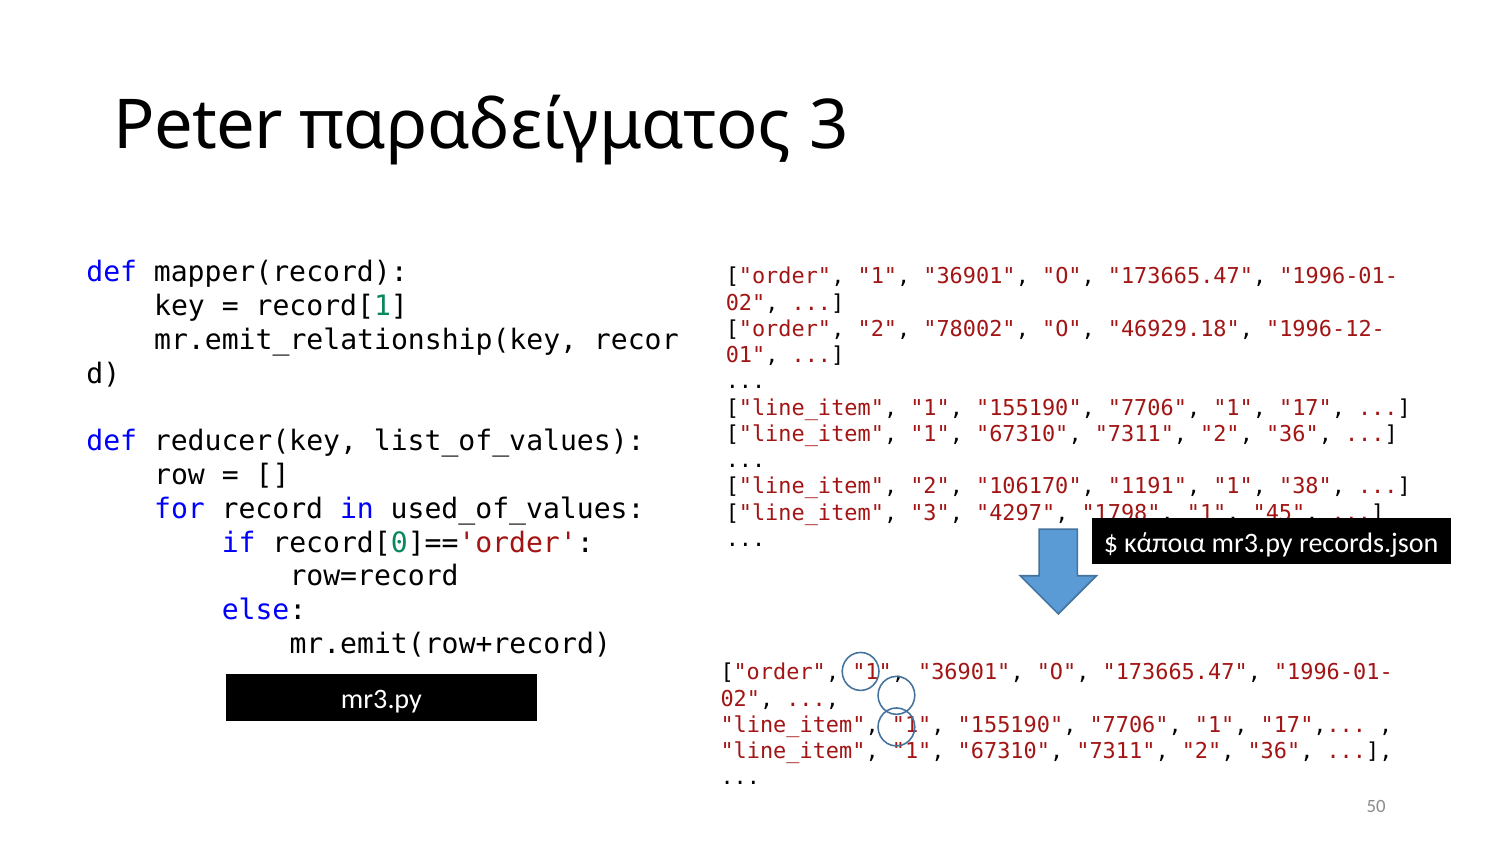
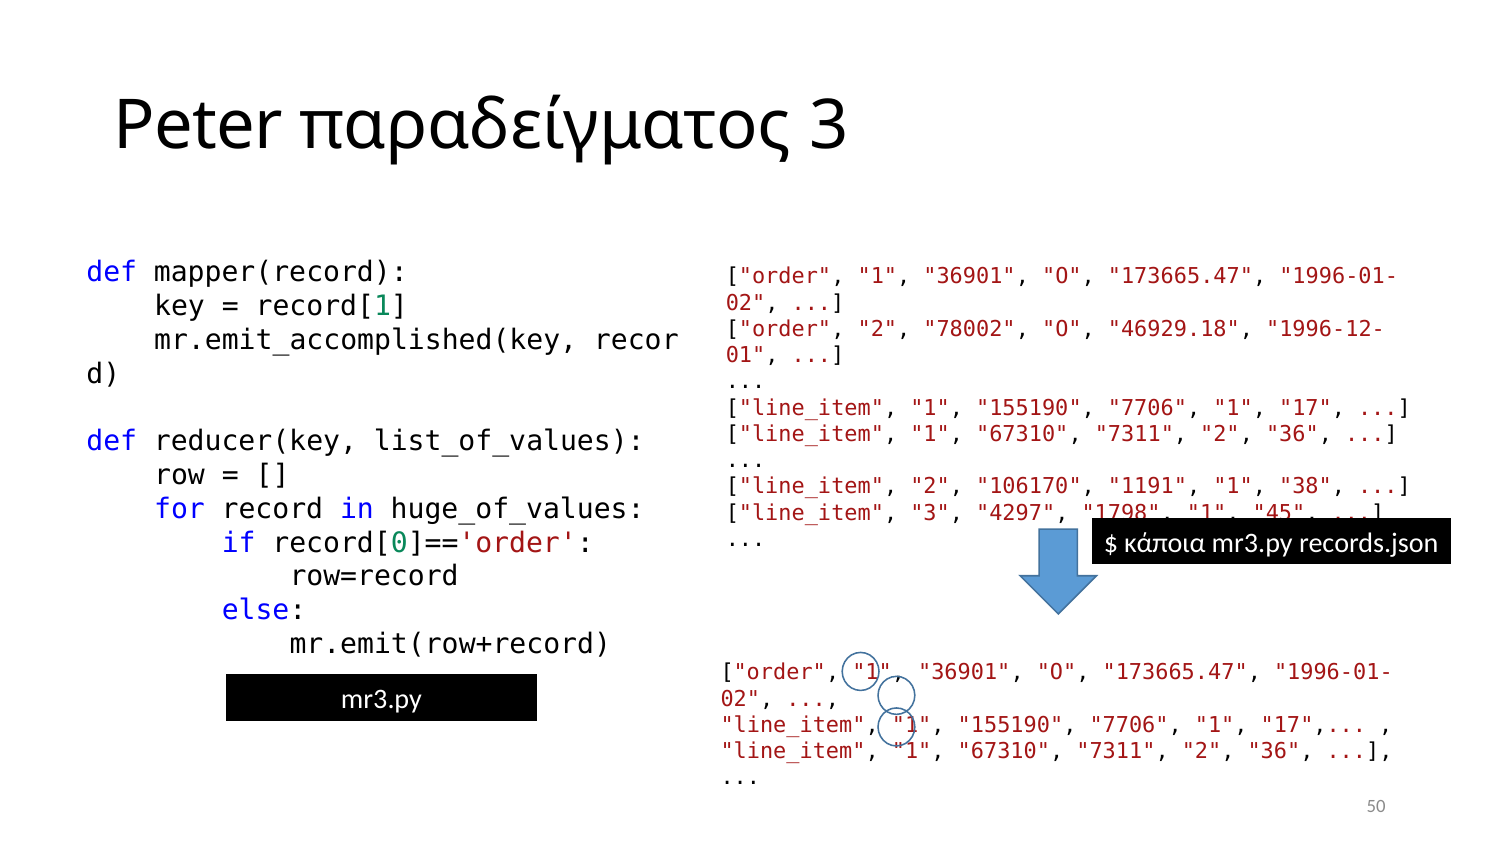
mr.emit_relationship(key: mr.emit_relationship(key -> mr.emit_accomplished(key
used_of_values: used_of_values -> huge_of_values
